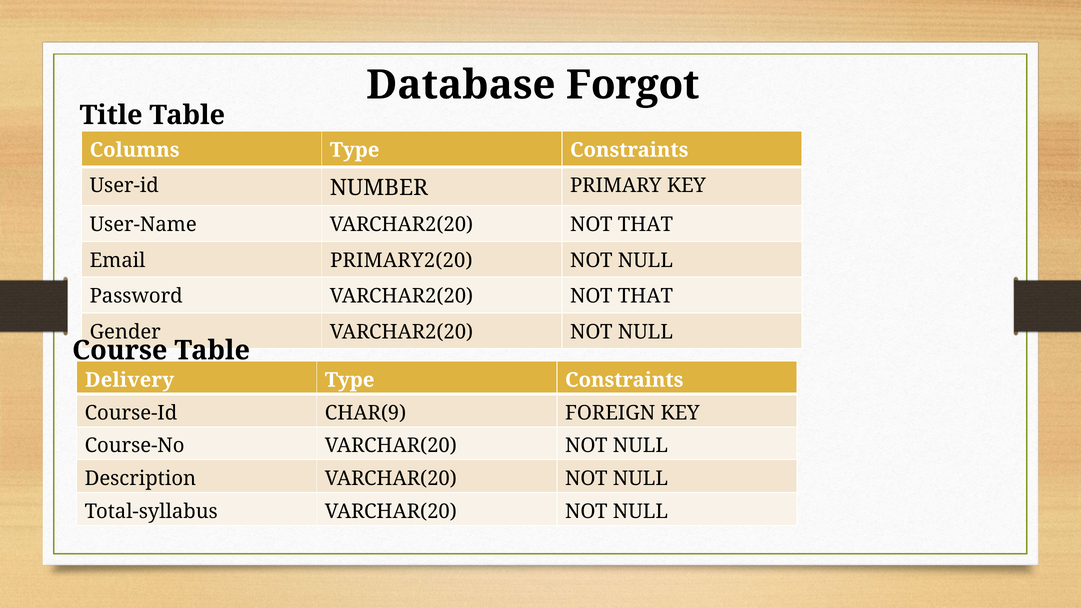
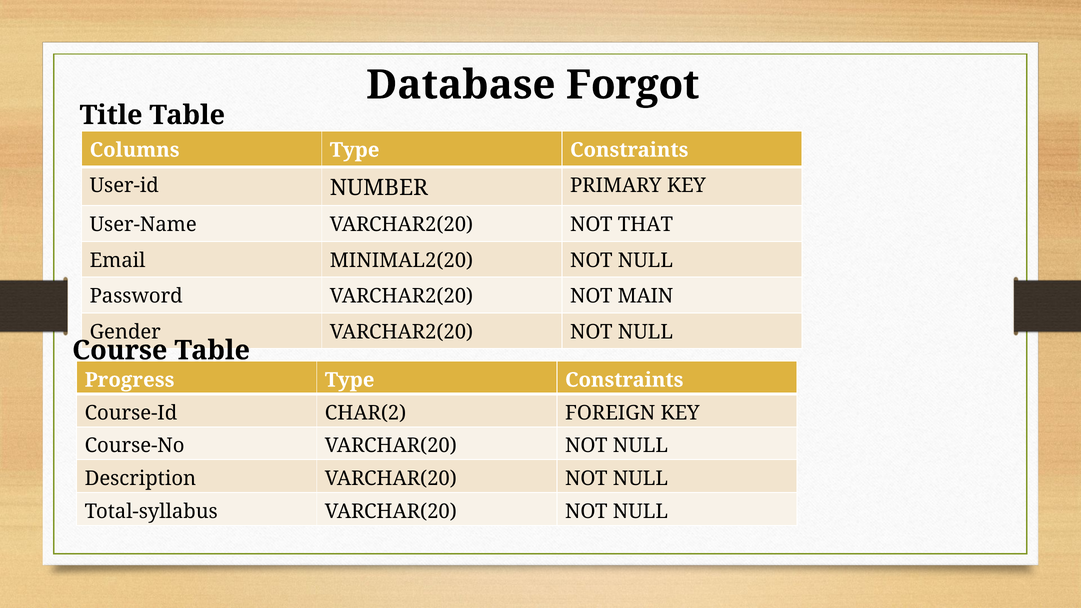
PRIMARY2(20: PRIMARY2(20 -> MINIMAL2(20
Password VARCHAR2(20 NOT THAT: THAT -> MAIN
Delivery: Delivery -> Progress
CHAR(9: CHAR(9 -> CHAR(2
